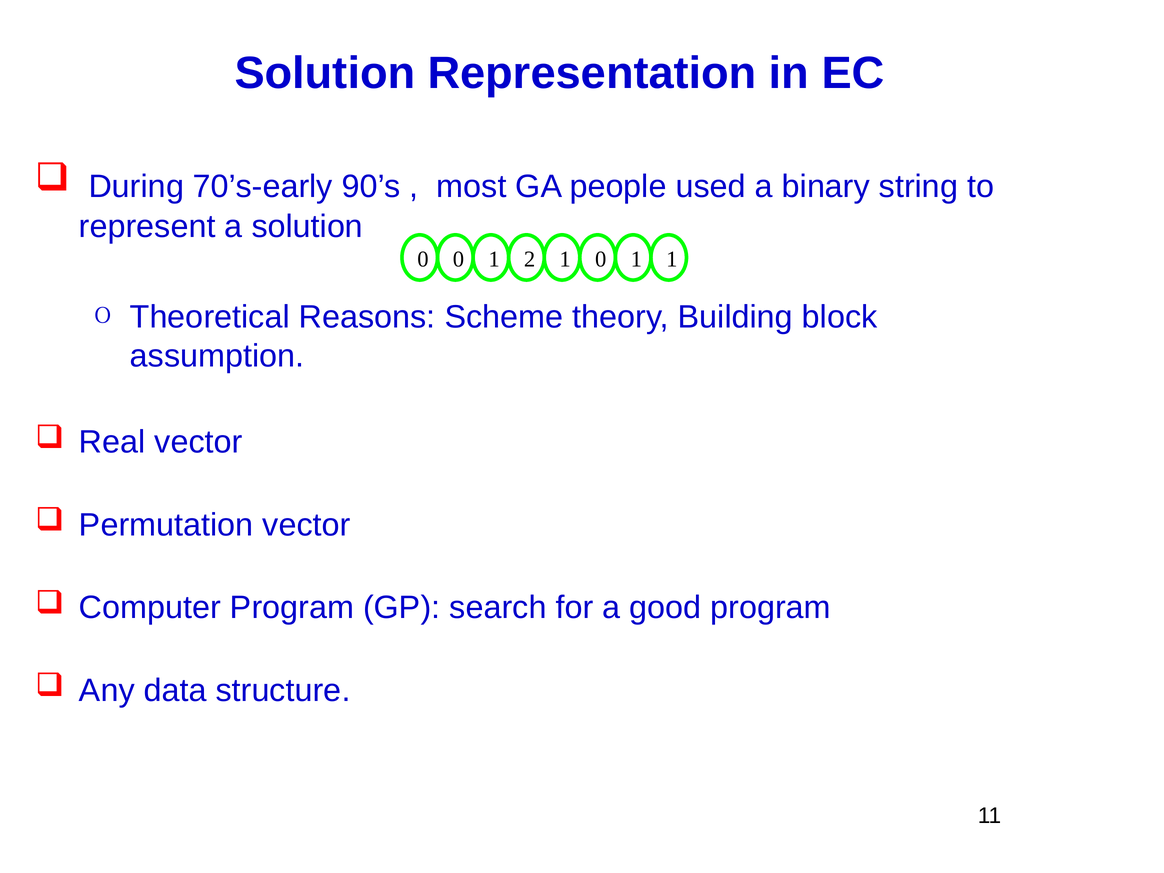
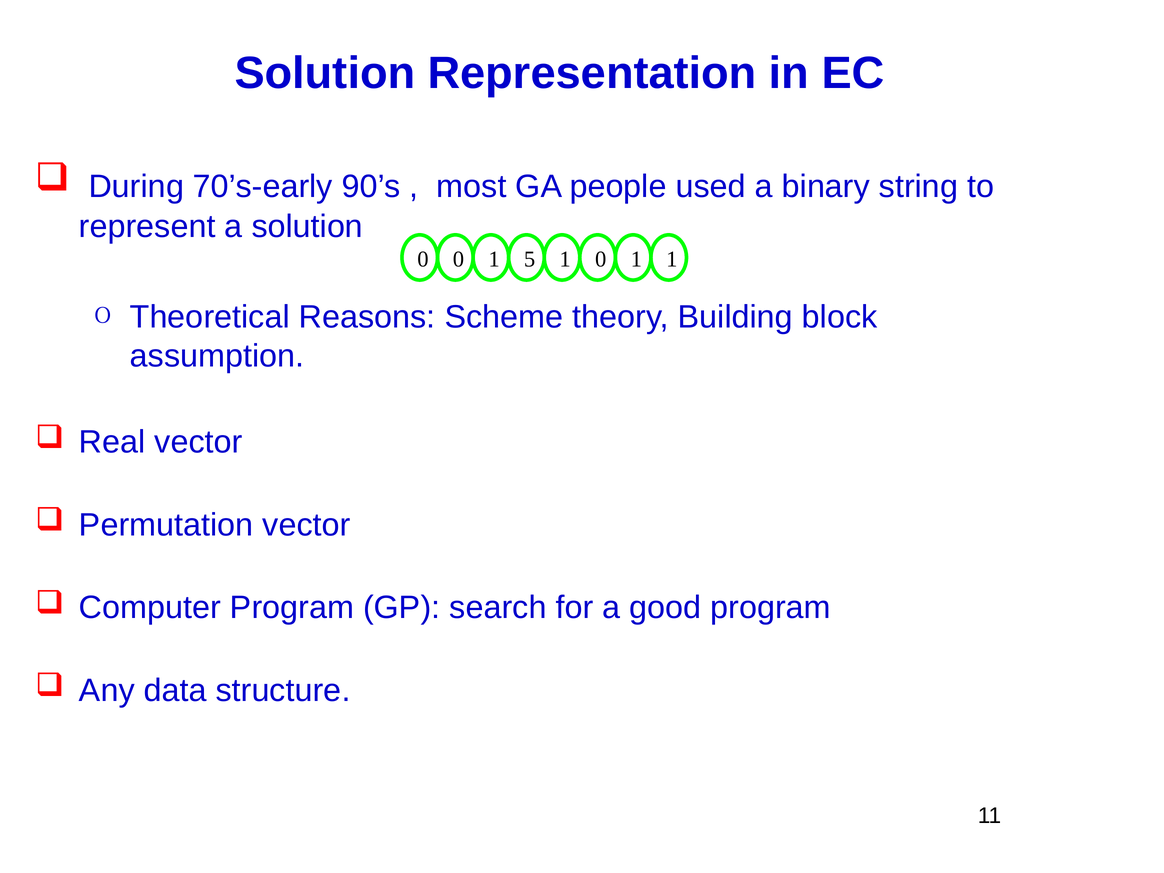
2: 2 -> 5
